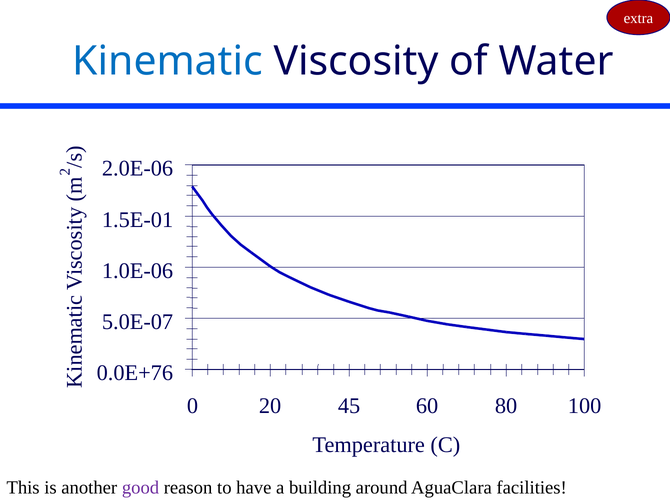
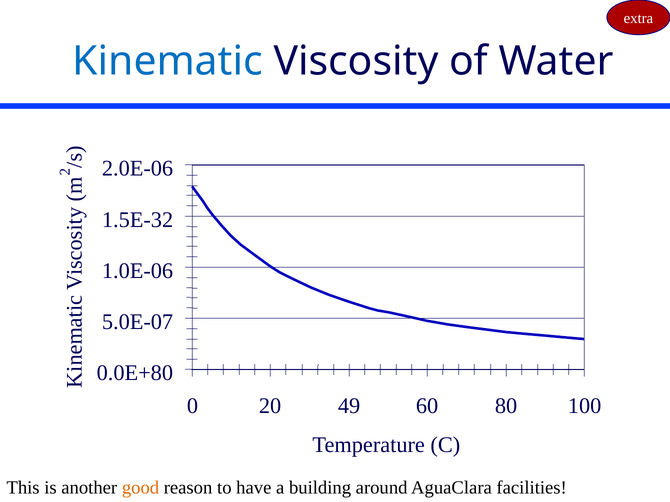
1.5E-01: 1.5E-01 -> 1.5E-32
0.0E+76: 0.0E+76 -> 0.0E+80
45: 45 -> 49
good colour: purple -> orange
